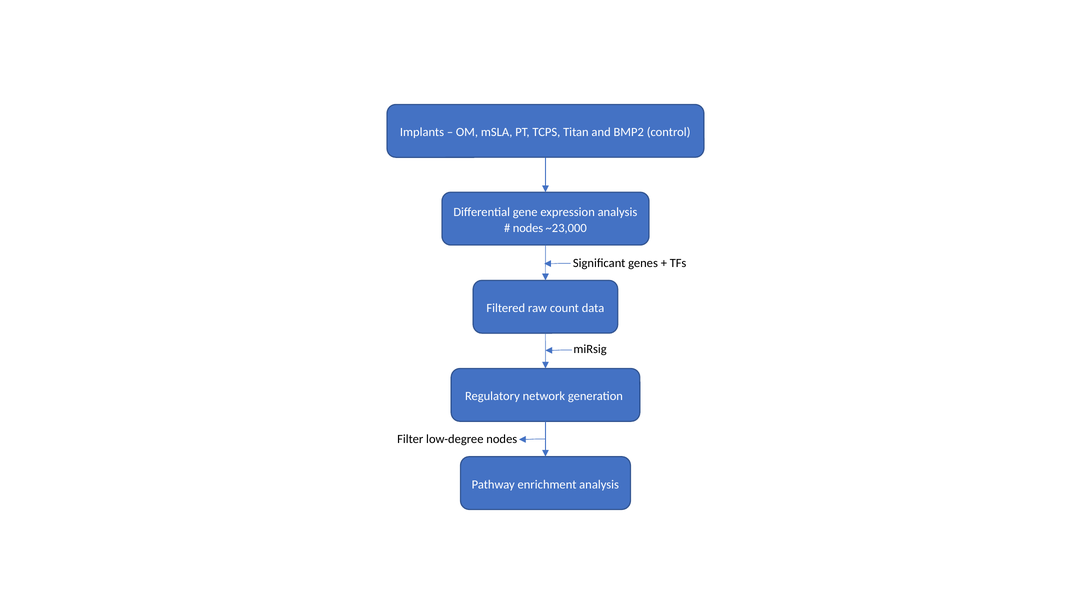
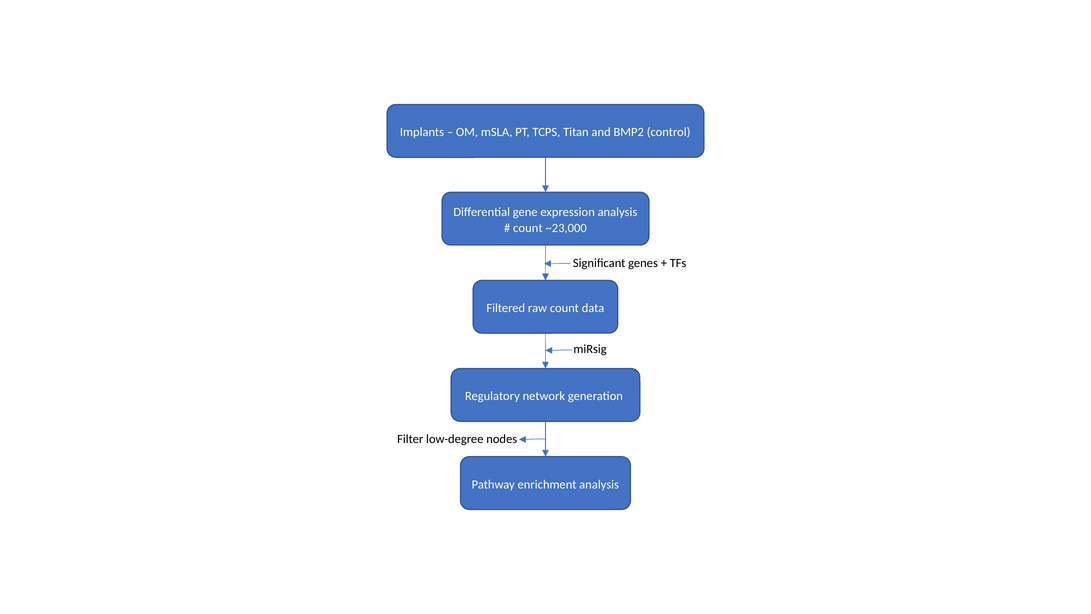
nodes at (528, 228): nodes -> count
